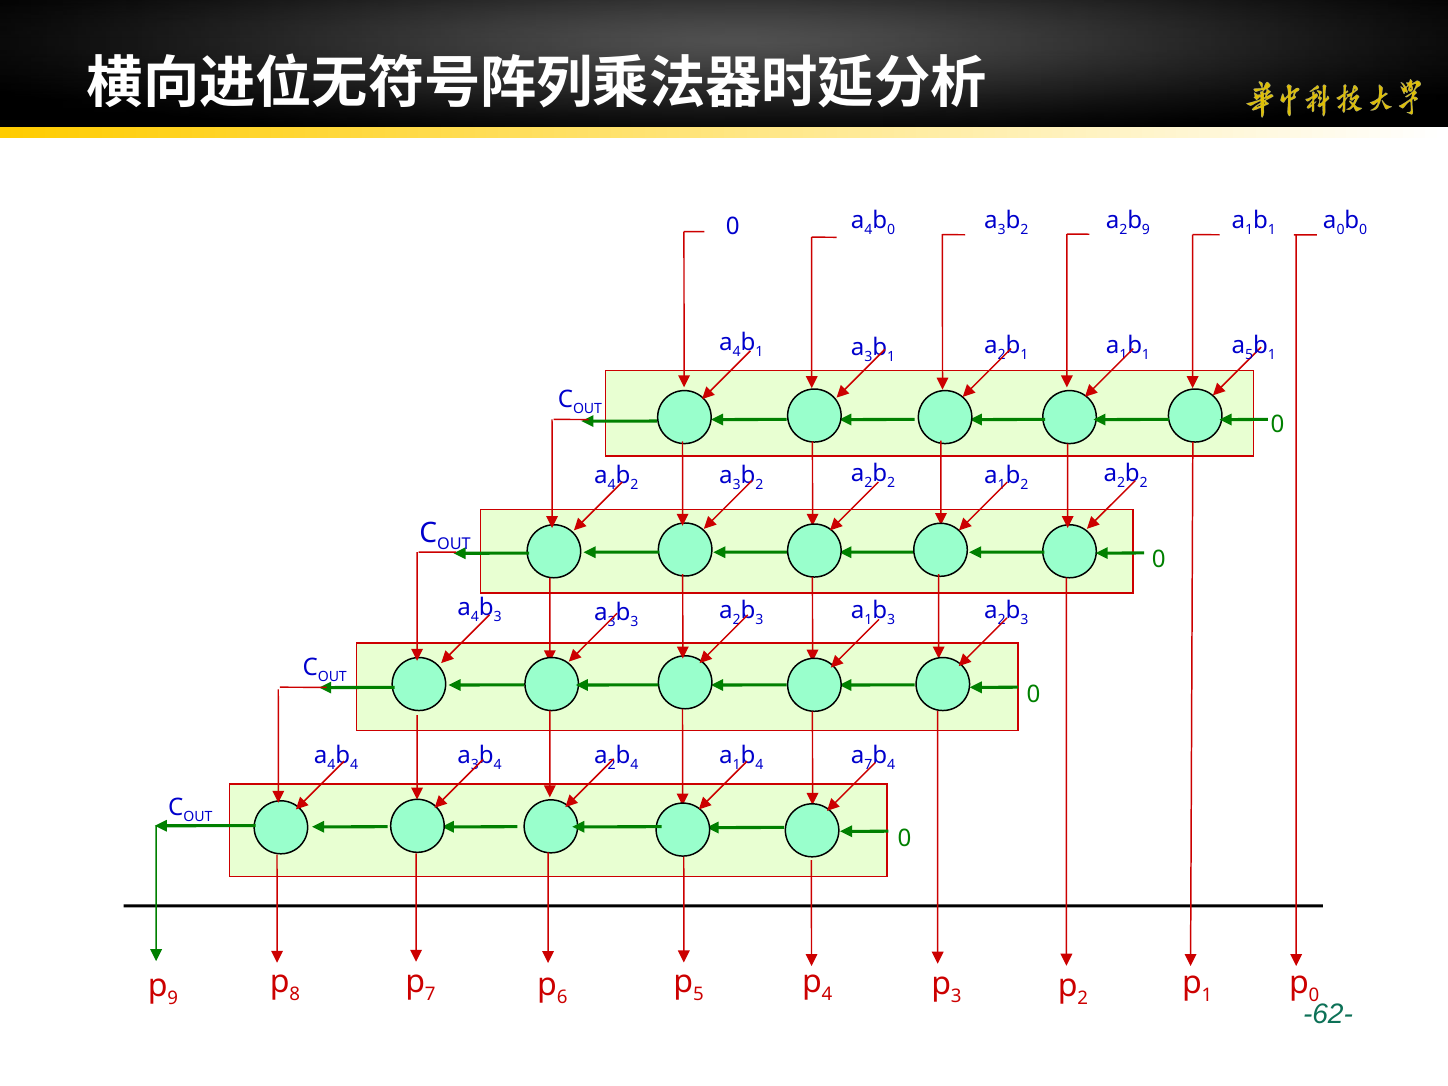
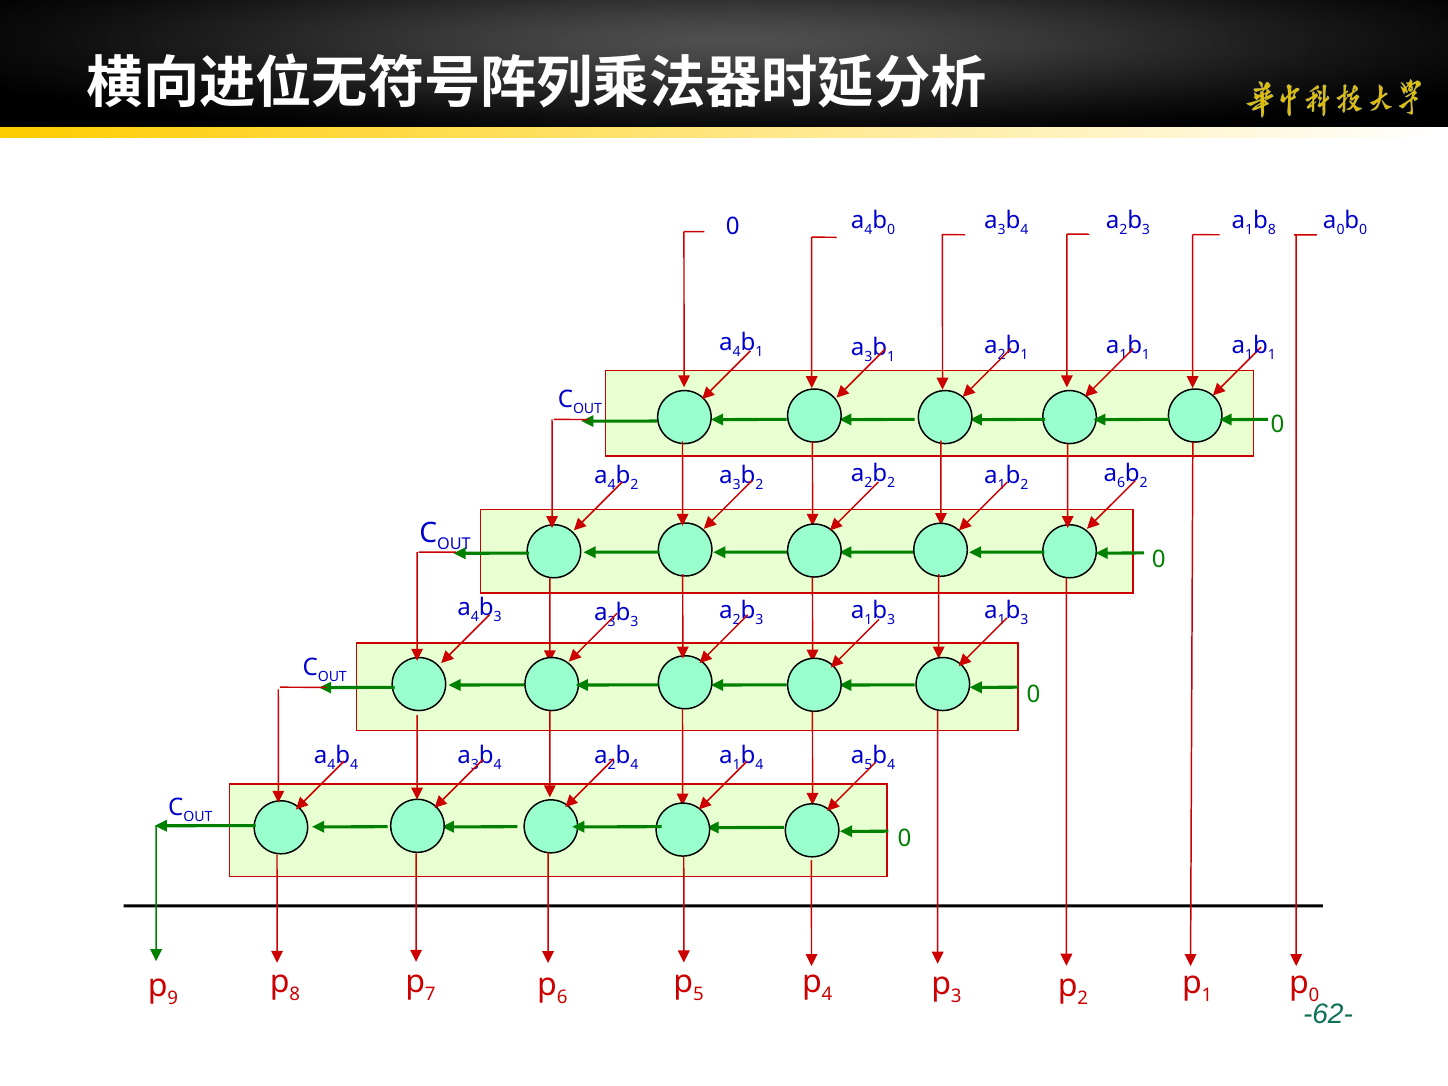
2 at (1024, 230): 2 -> 4
9 at (1146, 230): 9 -> 3
1 at (1272, 230): 1 -> 8
5 at (1249, 355): 5 -> 1
2 at (1121, 483): 2 -> 6
2 at (1002, 620): 2 -> 1
7 at (868, 765): 7 -> 5
